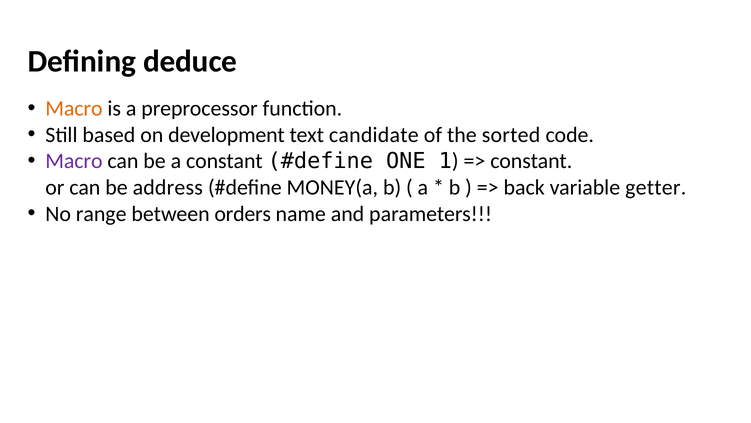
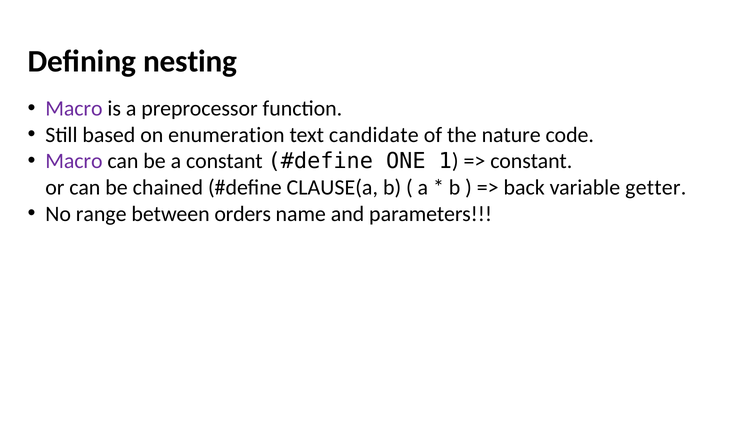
deduce: deduce -> nesting
Macro at (74, 108) colour: orange -> purple
development: development -> enumeration
sorted: sorted -> nature
address: address -> chained
MONEY(a: MONEY(a -> CLAUSE(a
